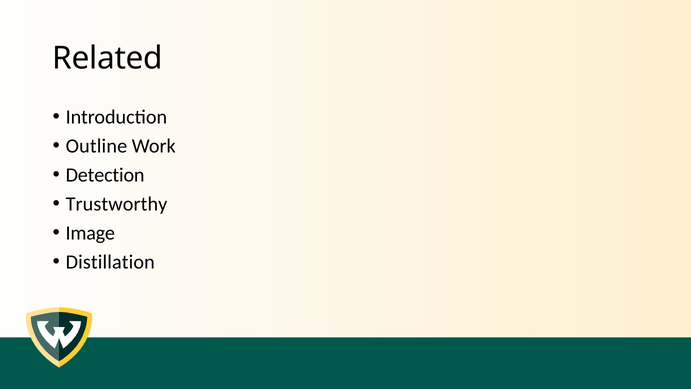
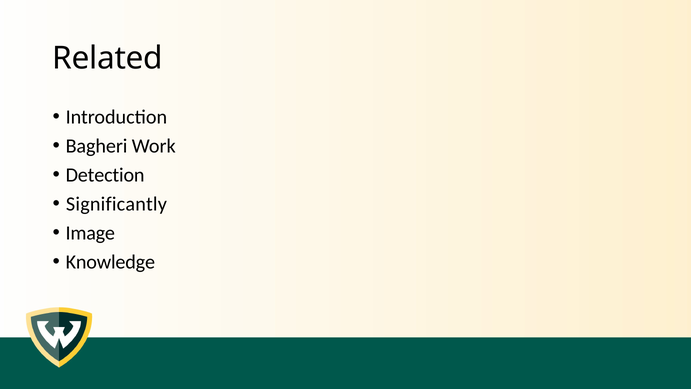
Outline: Outline -> Bagheri
Trustworthy: Trustworthy -> Significantly
Distillation: Distillation -> Knowledge
